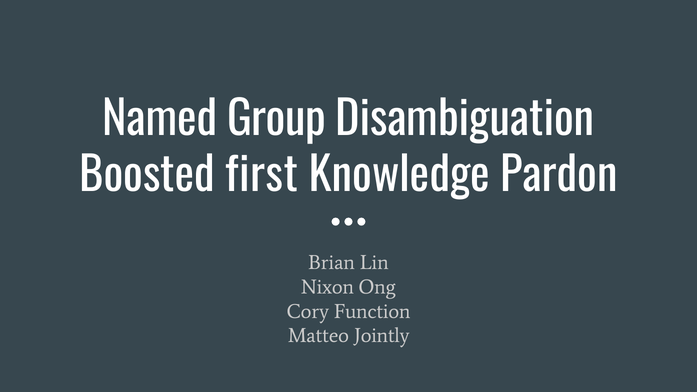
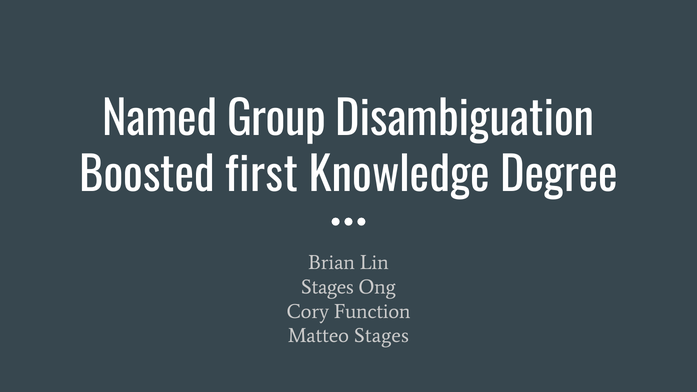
Pardon: Pardon -> Degree
Nixon at (327, 287): Nixon -> Stages
Matteo Jointly: Jointly -> Stages
